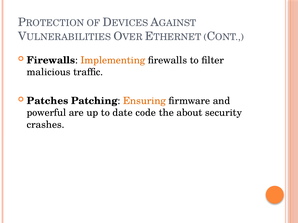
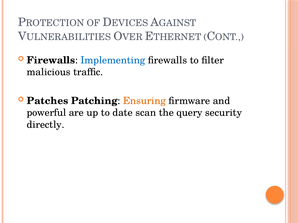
Implementing colour: orange -> blue
code: code -> scan
about: about -> query
crashes: crashes -> directly
